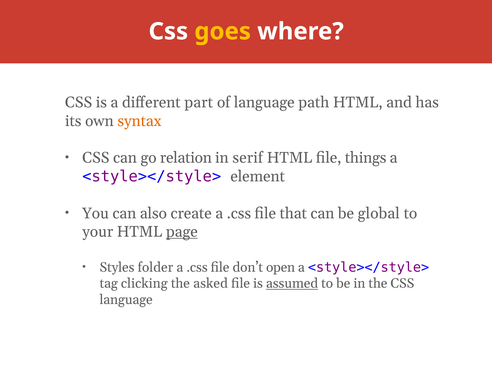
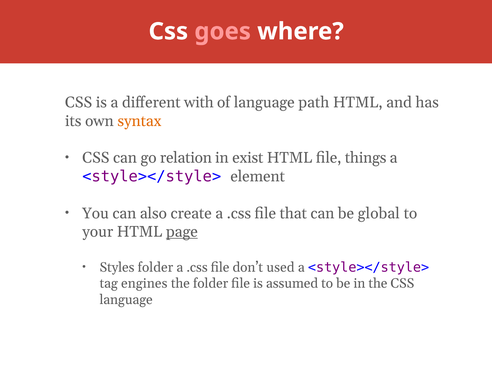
goes colour: yellow -> pink
part: part -> with
serif: serif -> exist
open: open -> used
clicking: clicking -> engines
the asked: asked -> folder
assumed underline: present -> none
